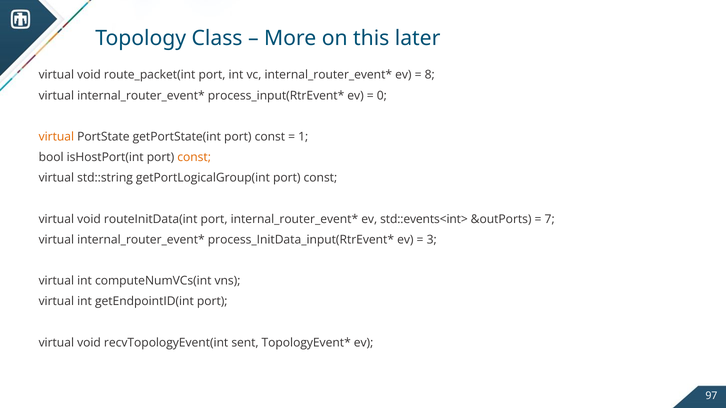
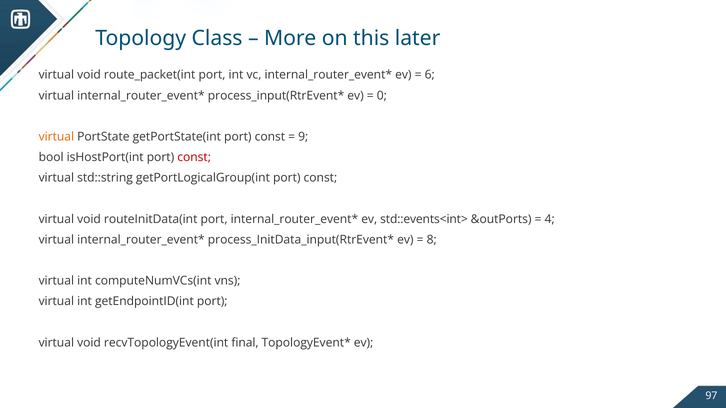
8: 8 -> 6
1: 1 -> 9
const at (194, 157) colour: orange -> red
7: 7 -> 4
3: 3 -> 8
sent: sent -> final
